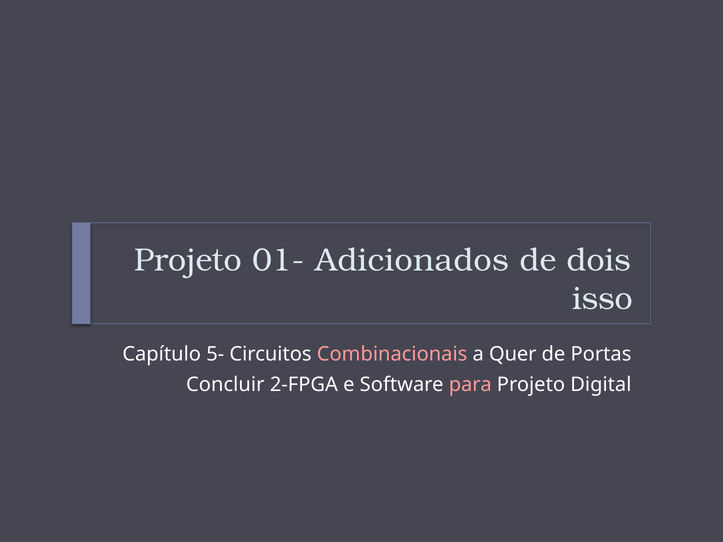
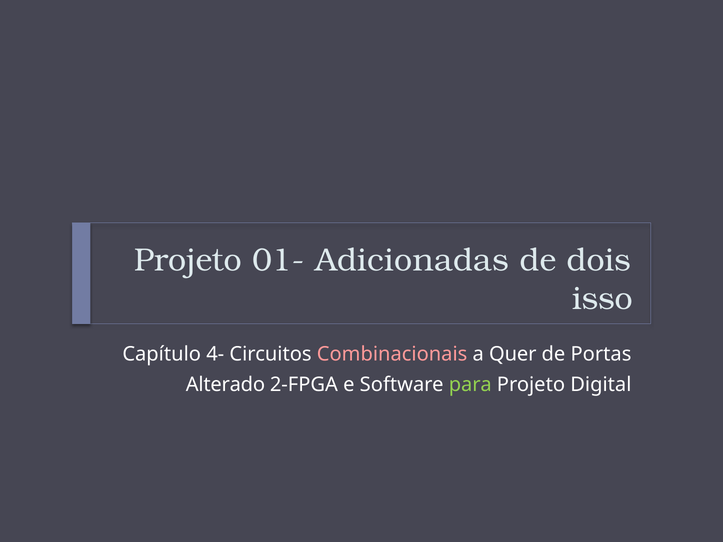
Adicionados: Adicionados -> Adicionadas
5-: 5- -> 4-
Concluir: Concluir -> Alterado
para colour: pink -> light green
